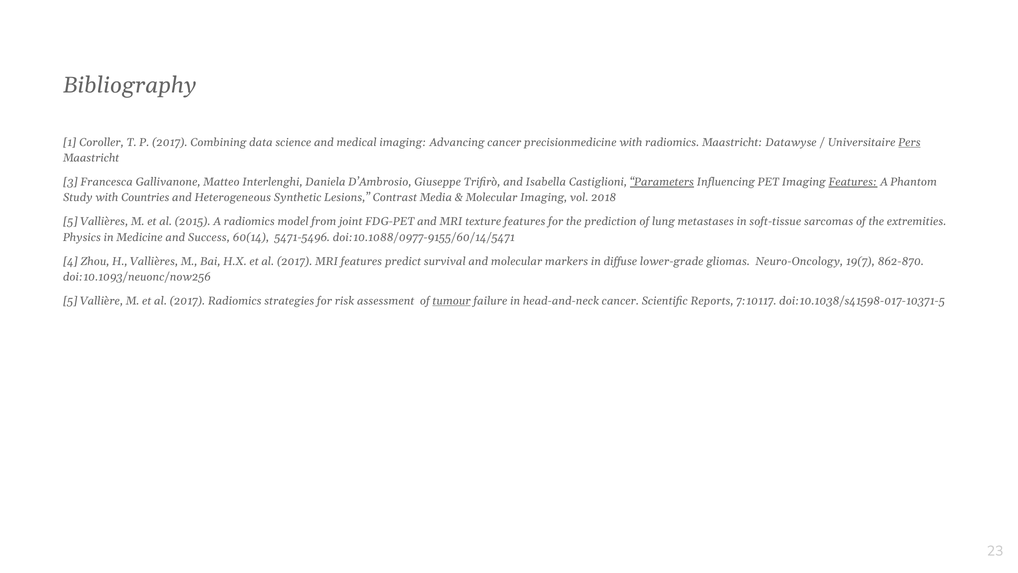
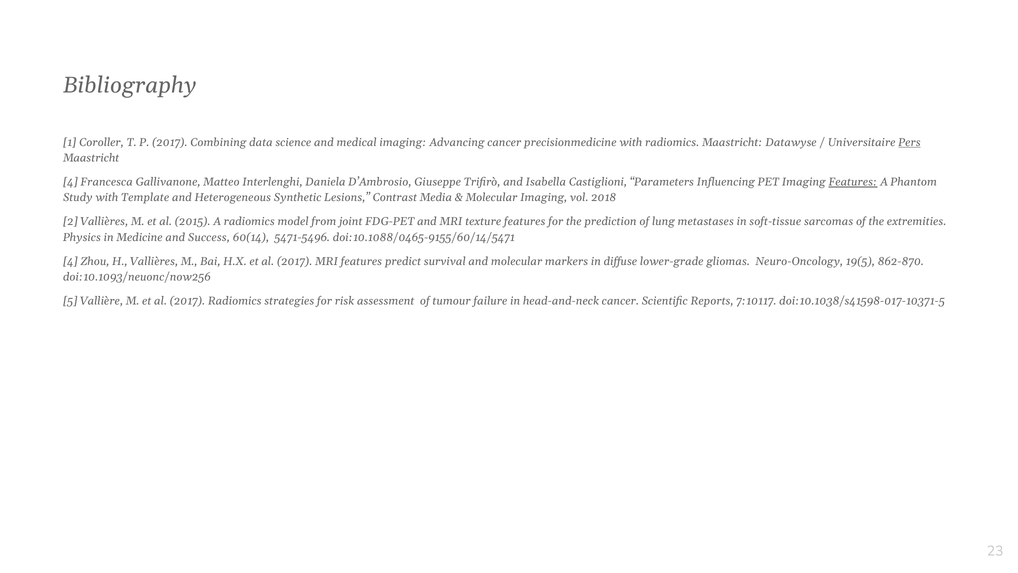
3 at (70, 182): 3 -> 4
Parameters underline: present -> none
Countries: Countries -> Template
5 at (70, 222): 5 -> 2
doi:10.1088/0977-9155/60/14/5471: doi:10.1088/0977-9155/60/14/5471 -> doi:10.1088/0465-9155/60/14/5471
19(7: 19(7 -> 19(5
tumour underline: present -> none
